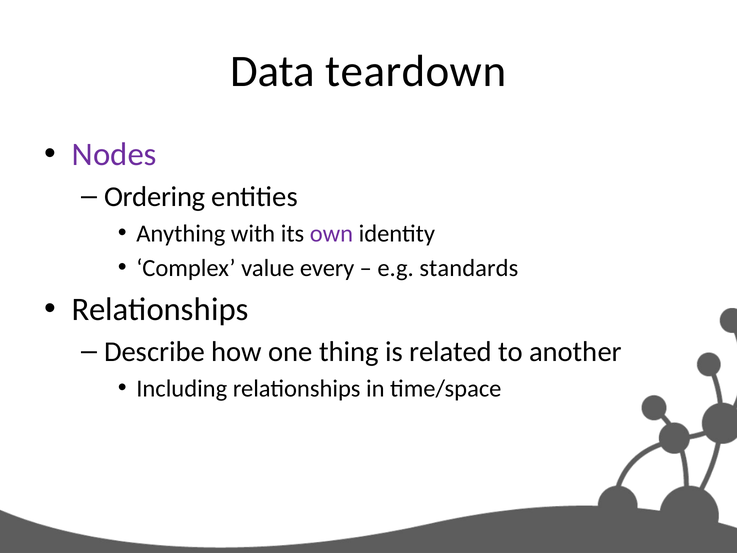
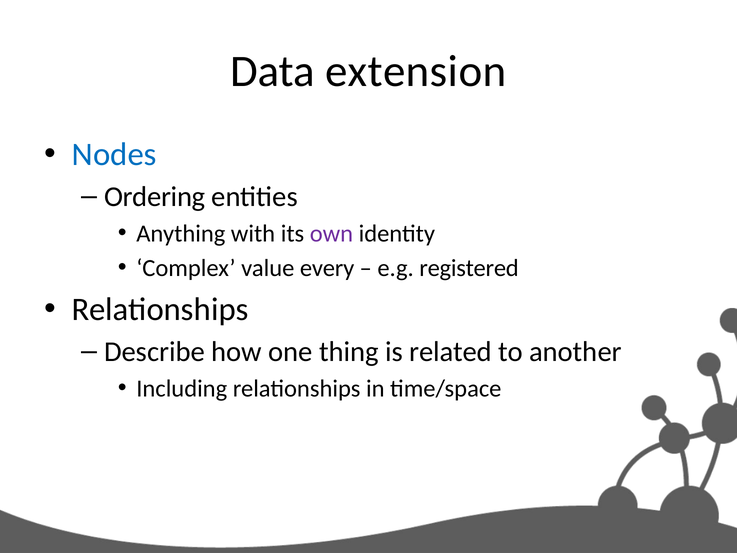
teardown: teardown -> extension
Nodes colour: purple -> blue
standards: standards -> registered
